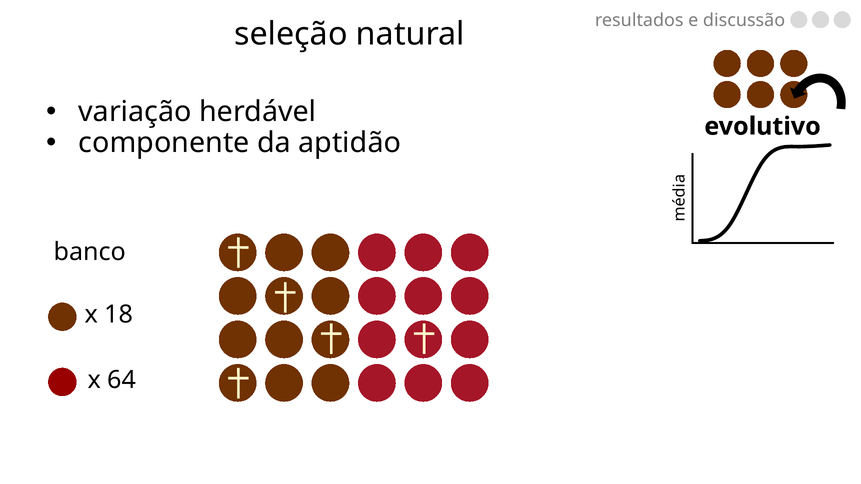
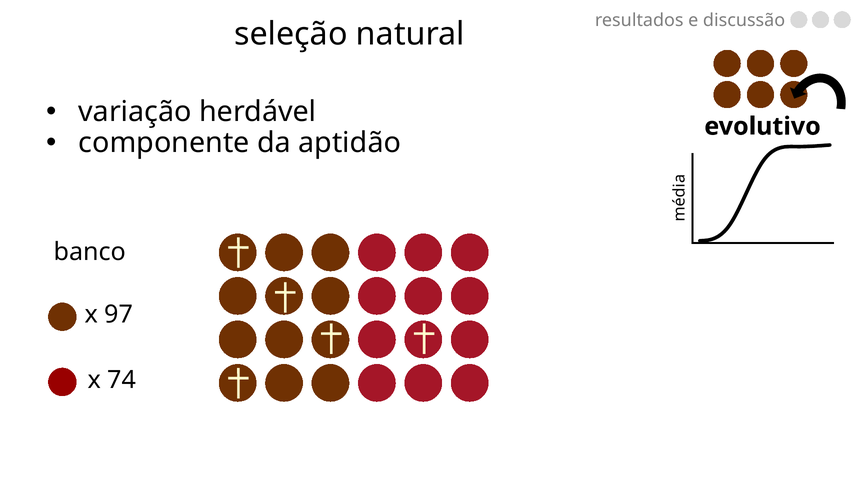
18: 18 -> 97
64: 64 -> 74
